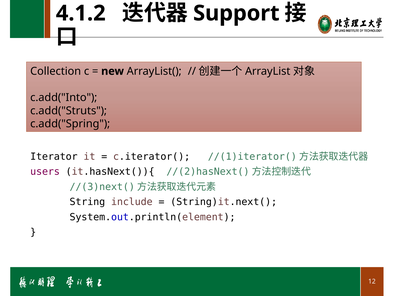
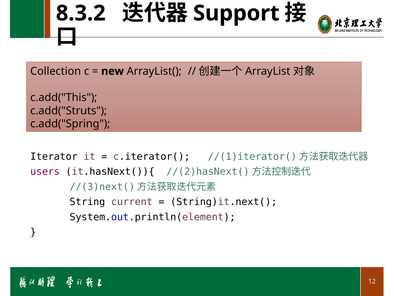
4.1.2: 4.1.2 -> 8.3.2
c.add("Into: c.add("Into -> c.add("This
include: include -> current
